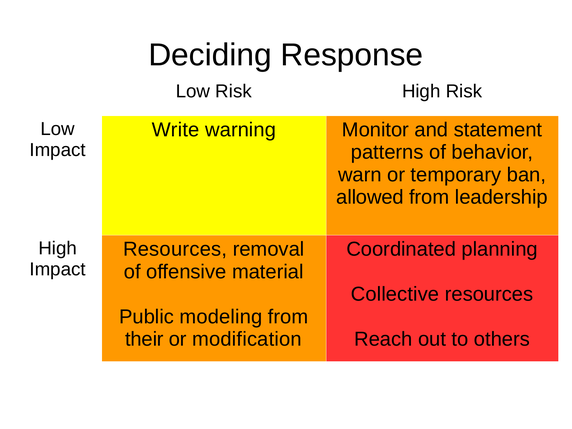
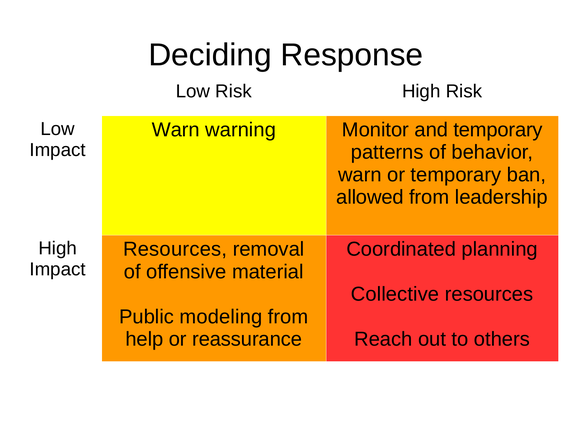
Write at (176, 130): Write -> Warn
and statement: statement -> temporary
their: their -> help
modification: modification -> reassurance
